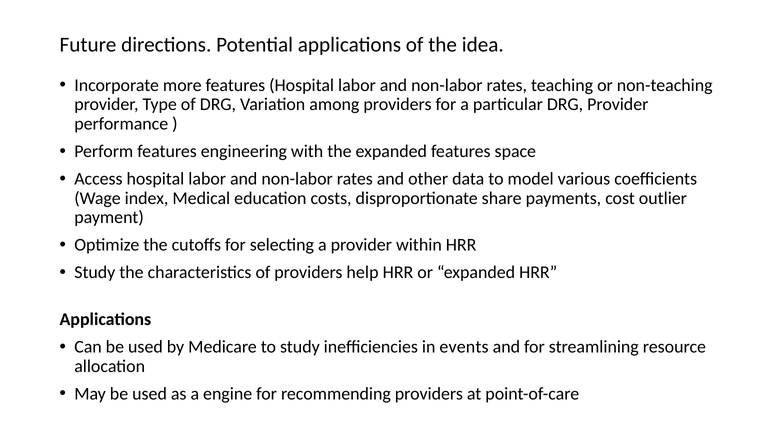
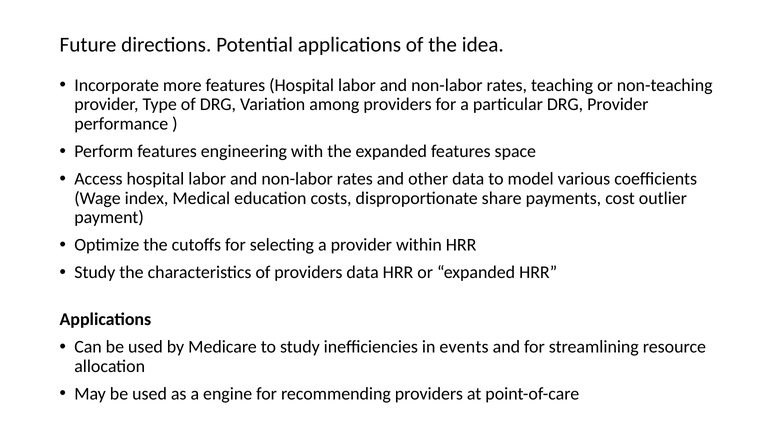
providers help: help -> data
